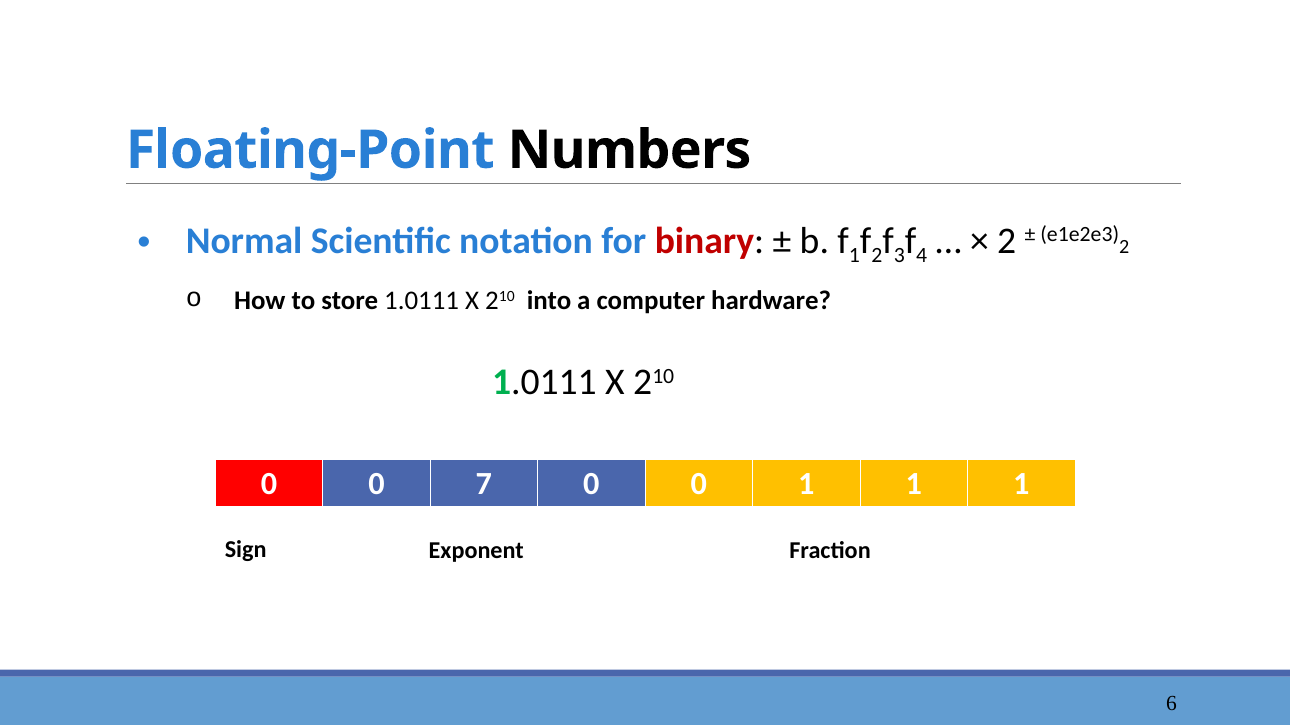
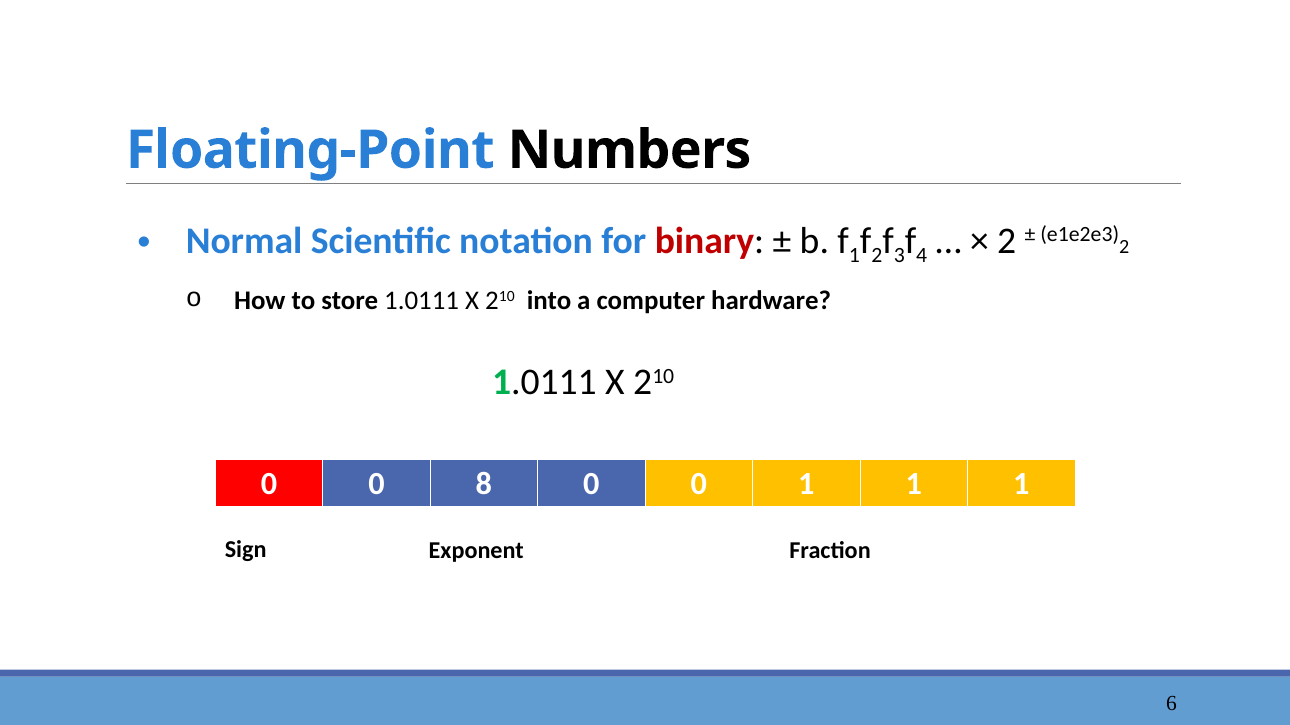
7: 7 -> 8
